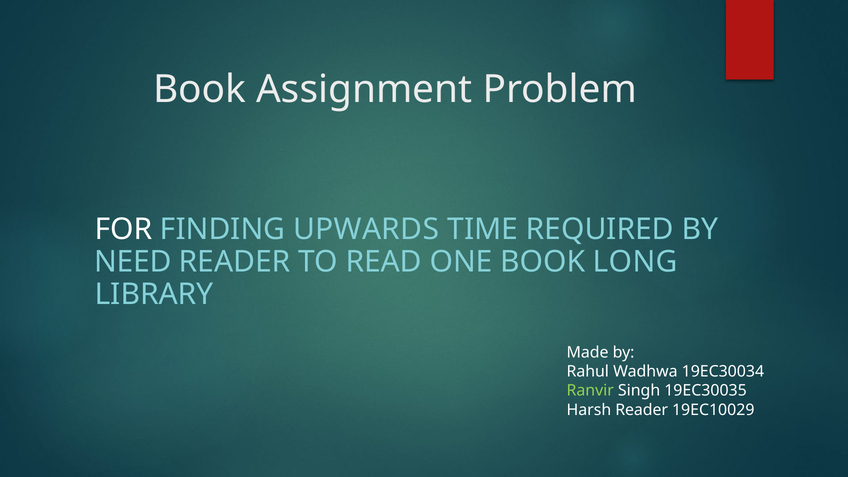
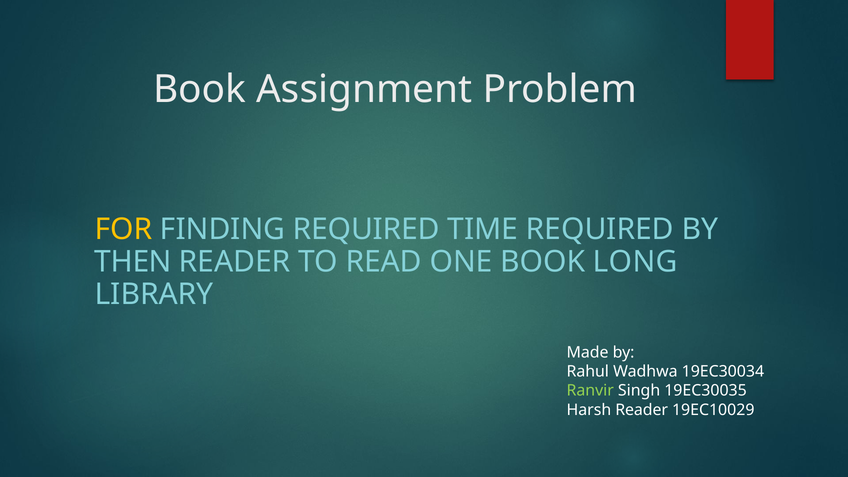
FOR colour: white -> yellow
FINDING UPWARDS: UPWARDS -> REQUIRED
NEED: NEED -> THEN
